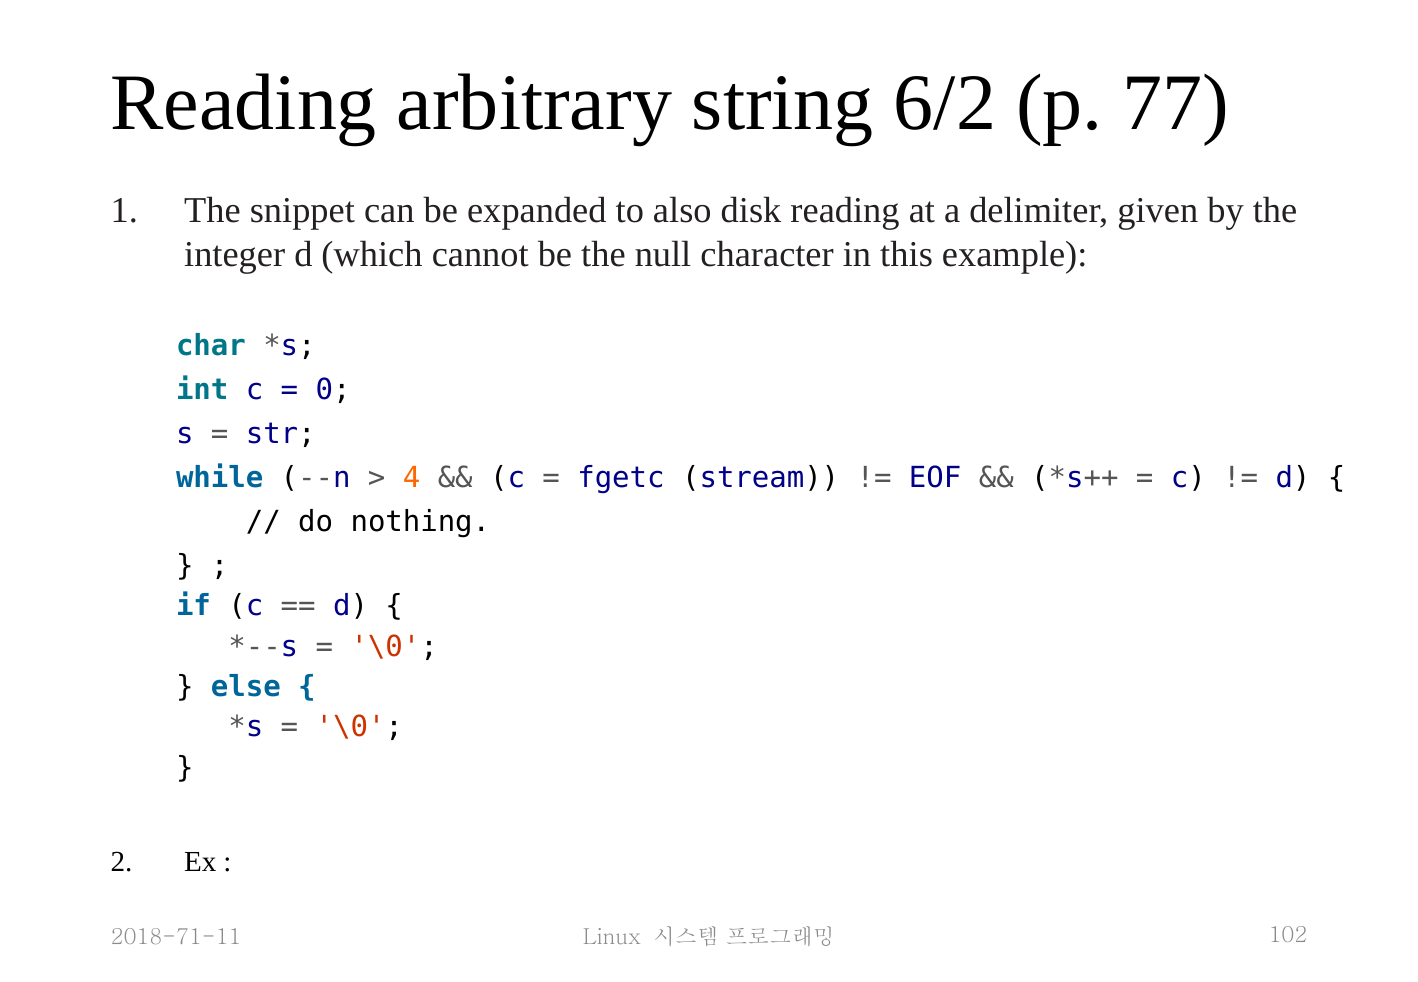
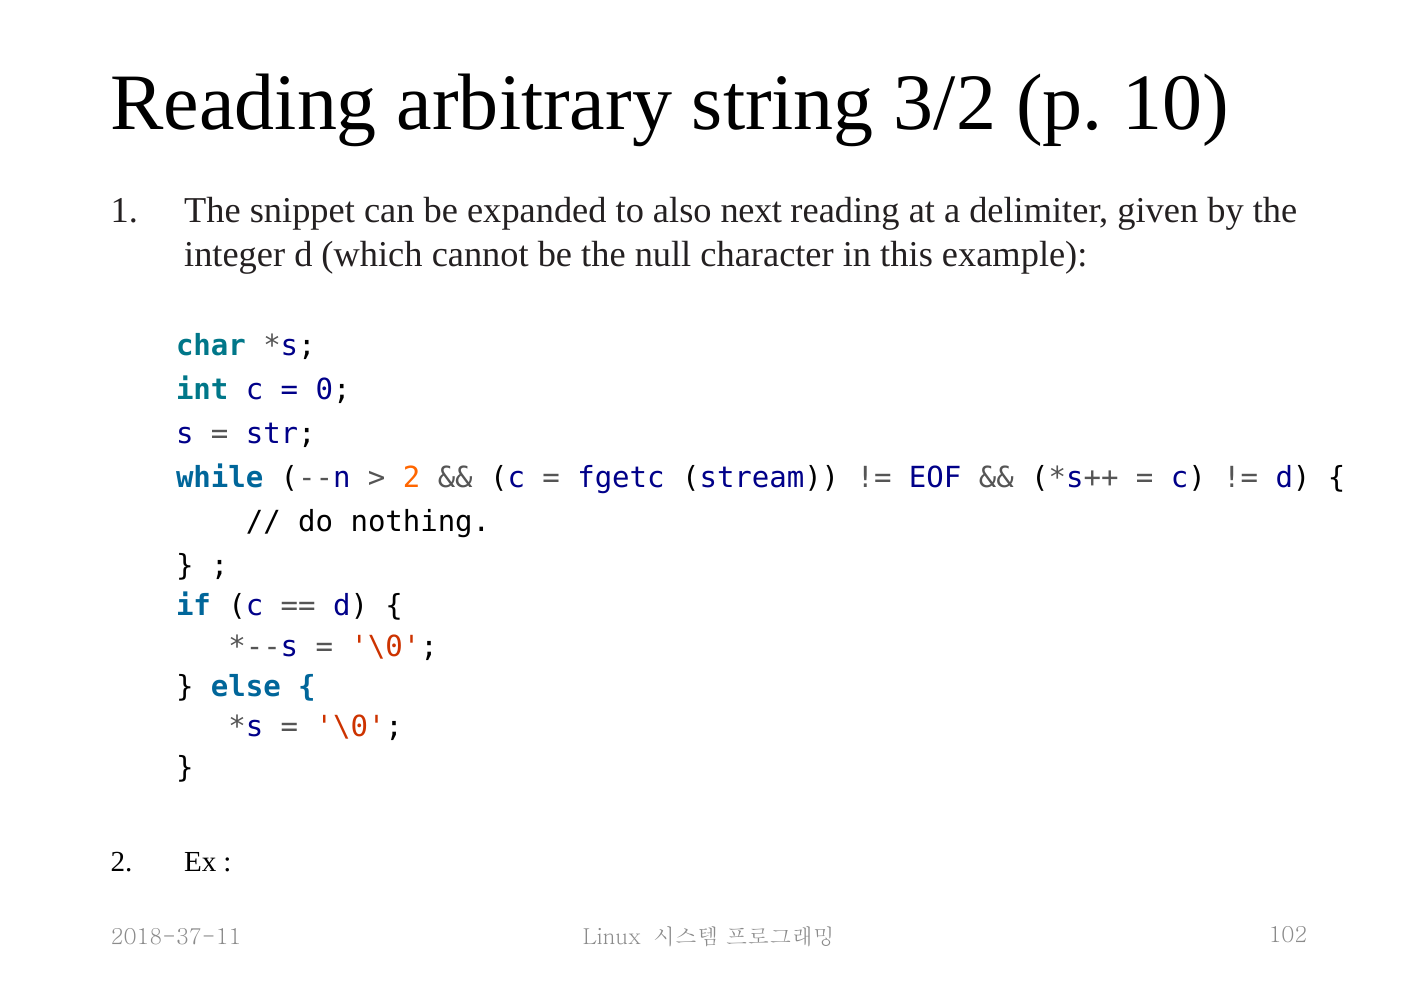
6/2: 6/2 -> 3/2
77: 77 -> 10
disk: disk -> next
4 at (412, 478): 4 -> 2
2018-71-11: 2018-71-11 -> 2018-37-11
